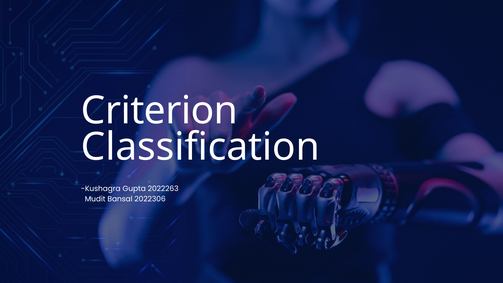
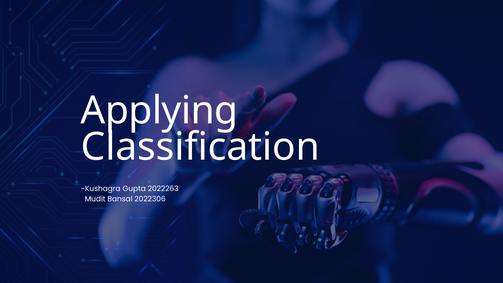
Criterion: Criterion -> Applying
